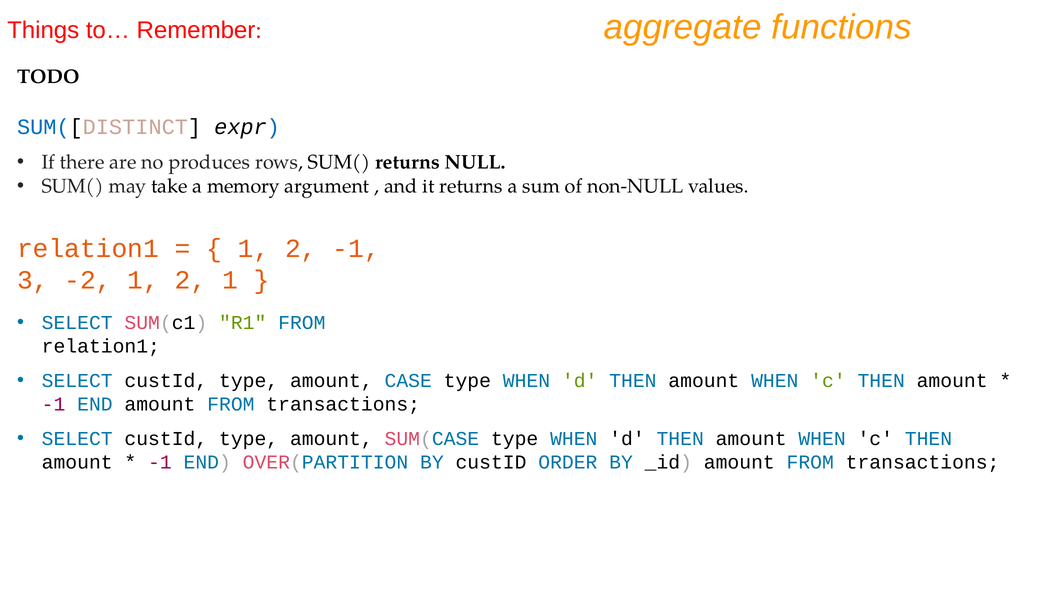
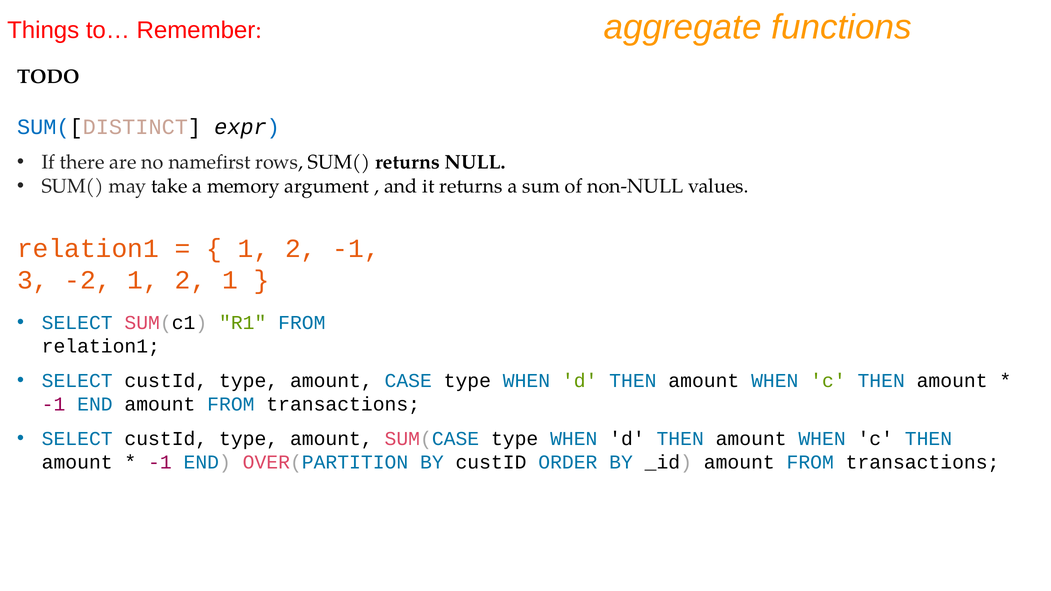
produces: produces -> namefirst
